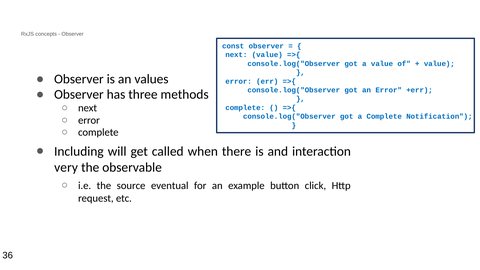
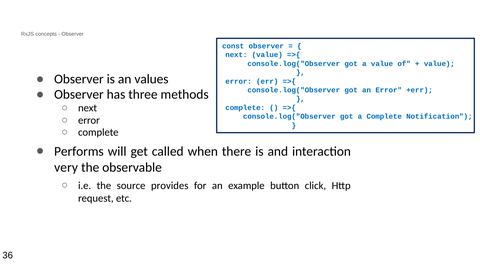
Including: Including -> Performs
eventual: eventual -> provides
